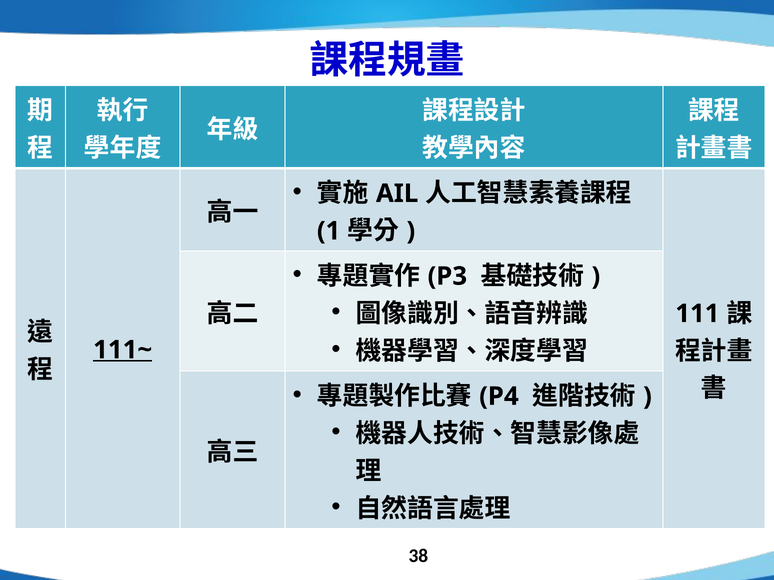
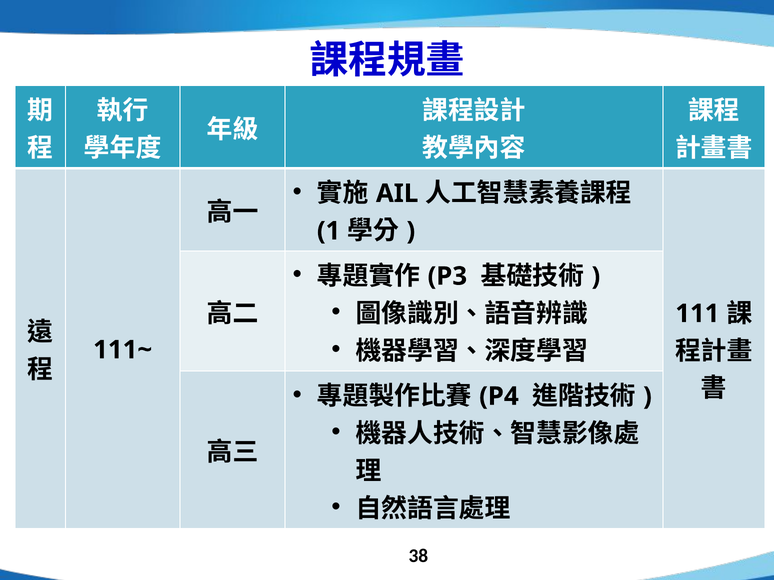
111~ underline: present -> none
